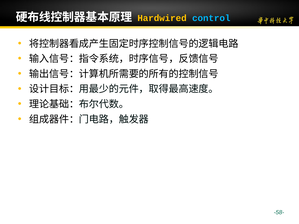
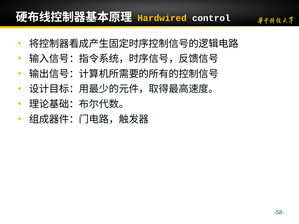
control colour: light blue -> white
